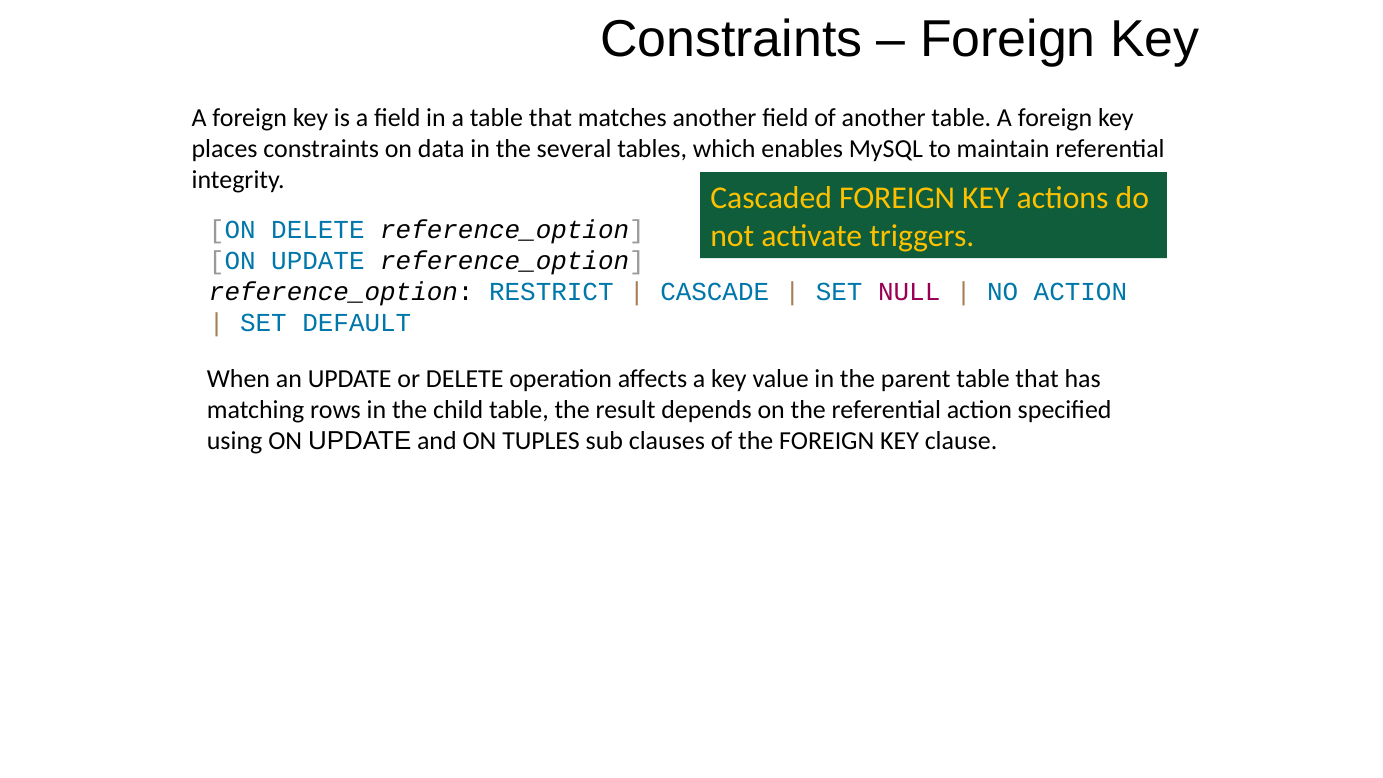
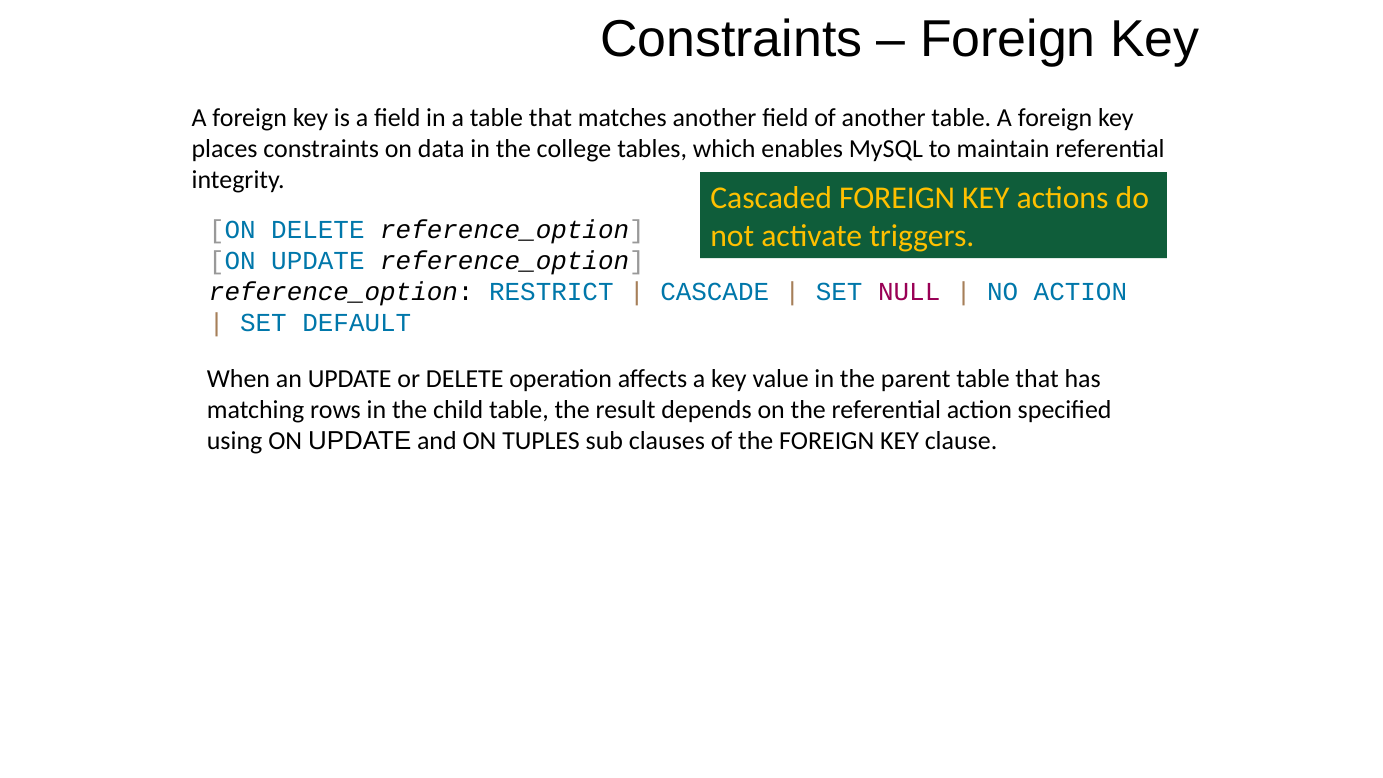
several: several -> college
